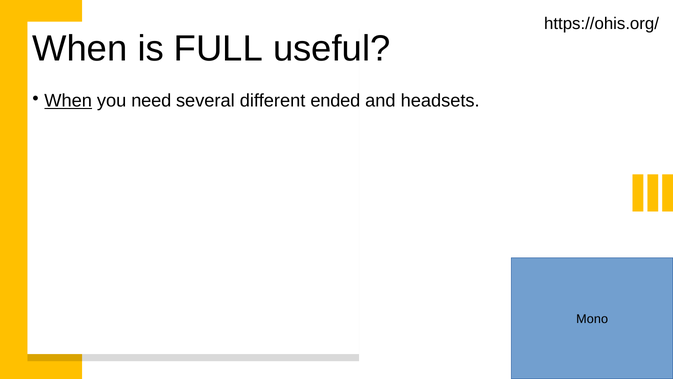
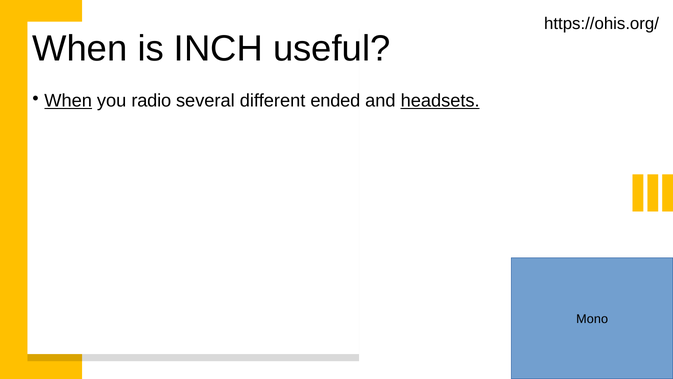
FULL: FULL -> INCH
need: need -> radio
headsets underline: none -> present
